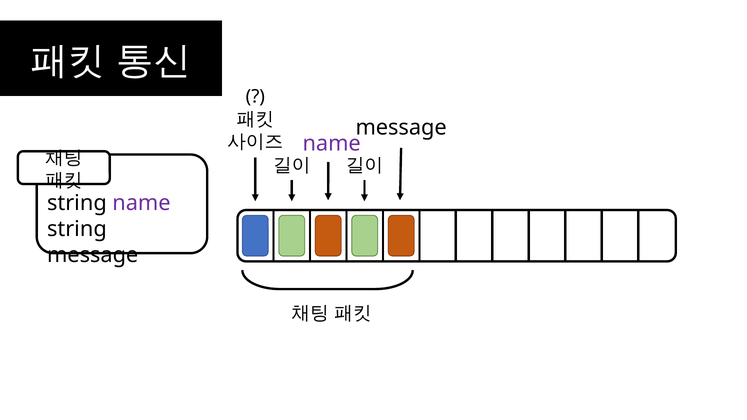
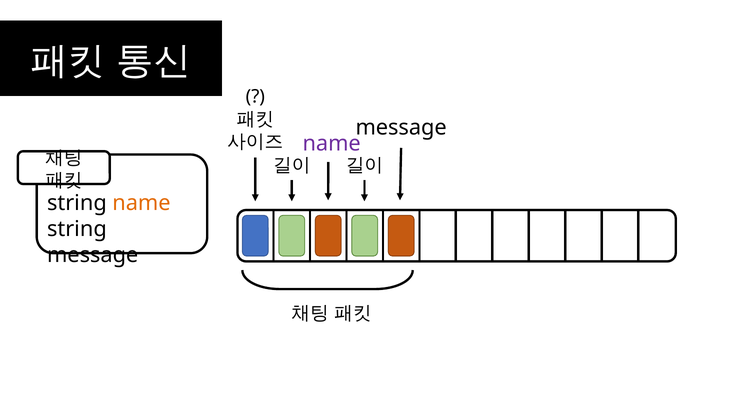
name at (141, 203) colour: purple -> orange
